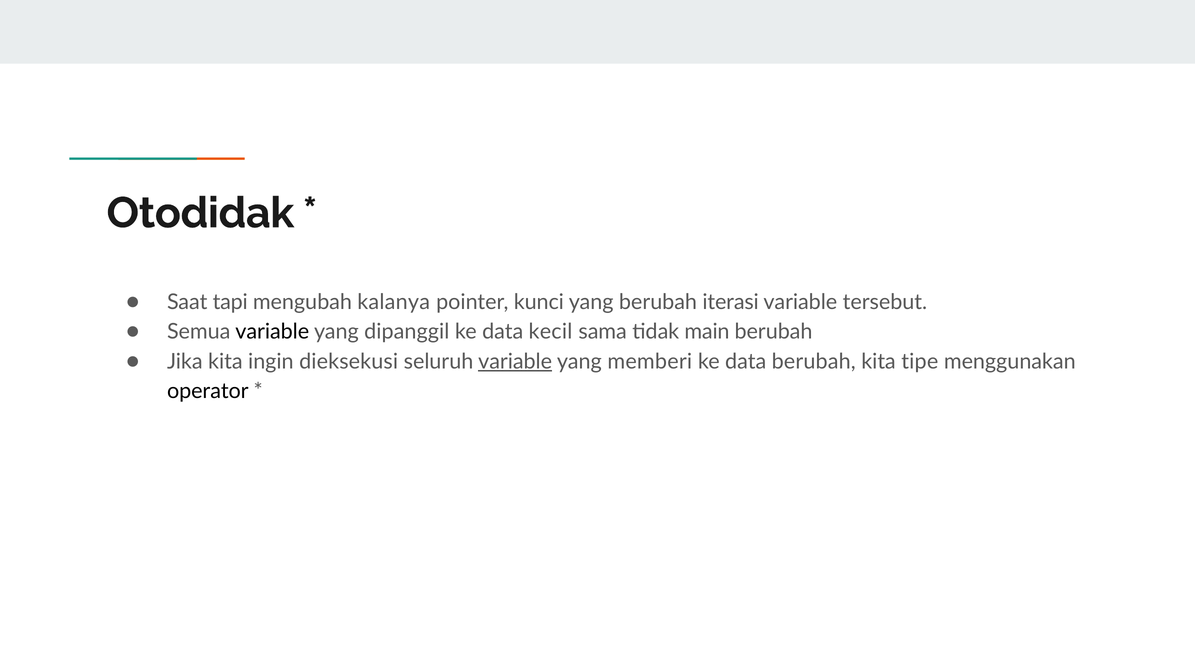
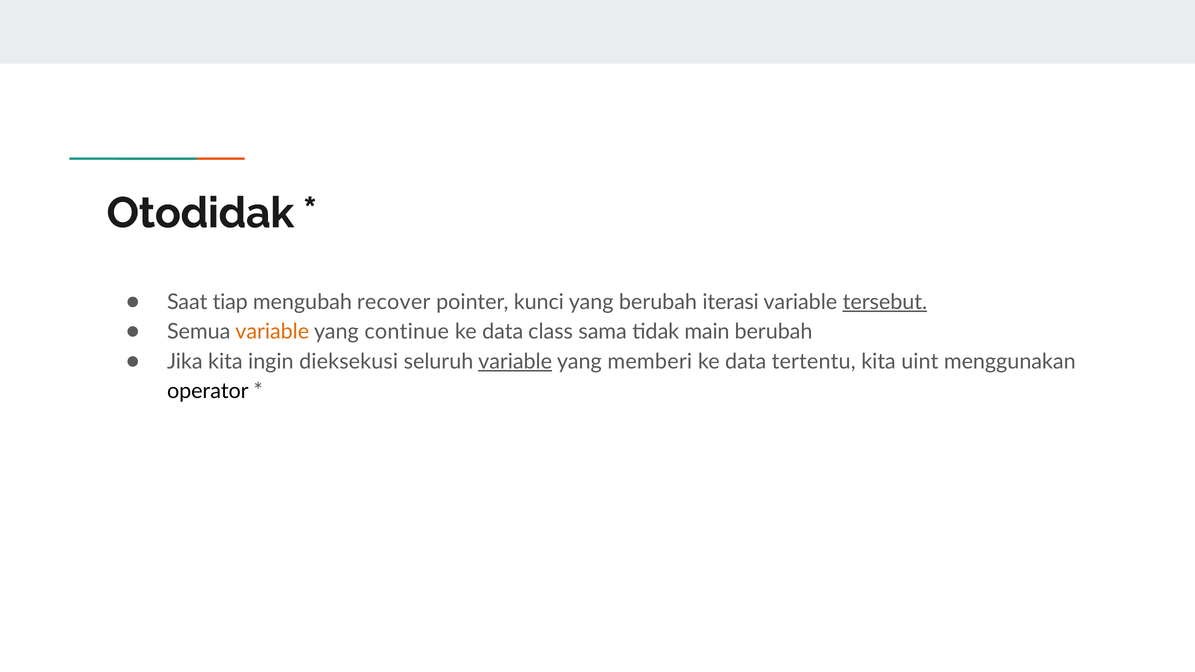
tapi: tapi -> tiap
kalanya: kalanya -> recover
tersebut underline: none -> present
variable at (272, 332) colour: black -> orange
dipanggil: dipanggil -> continue
kecil: kecil -> class
data berubah: berubah -> tertentu
tipe: tipe -> uint
